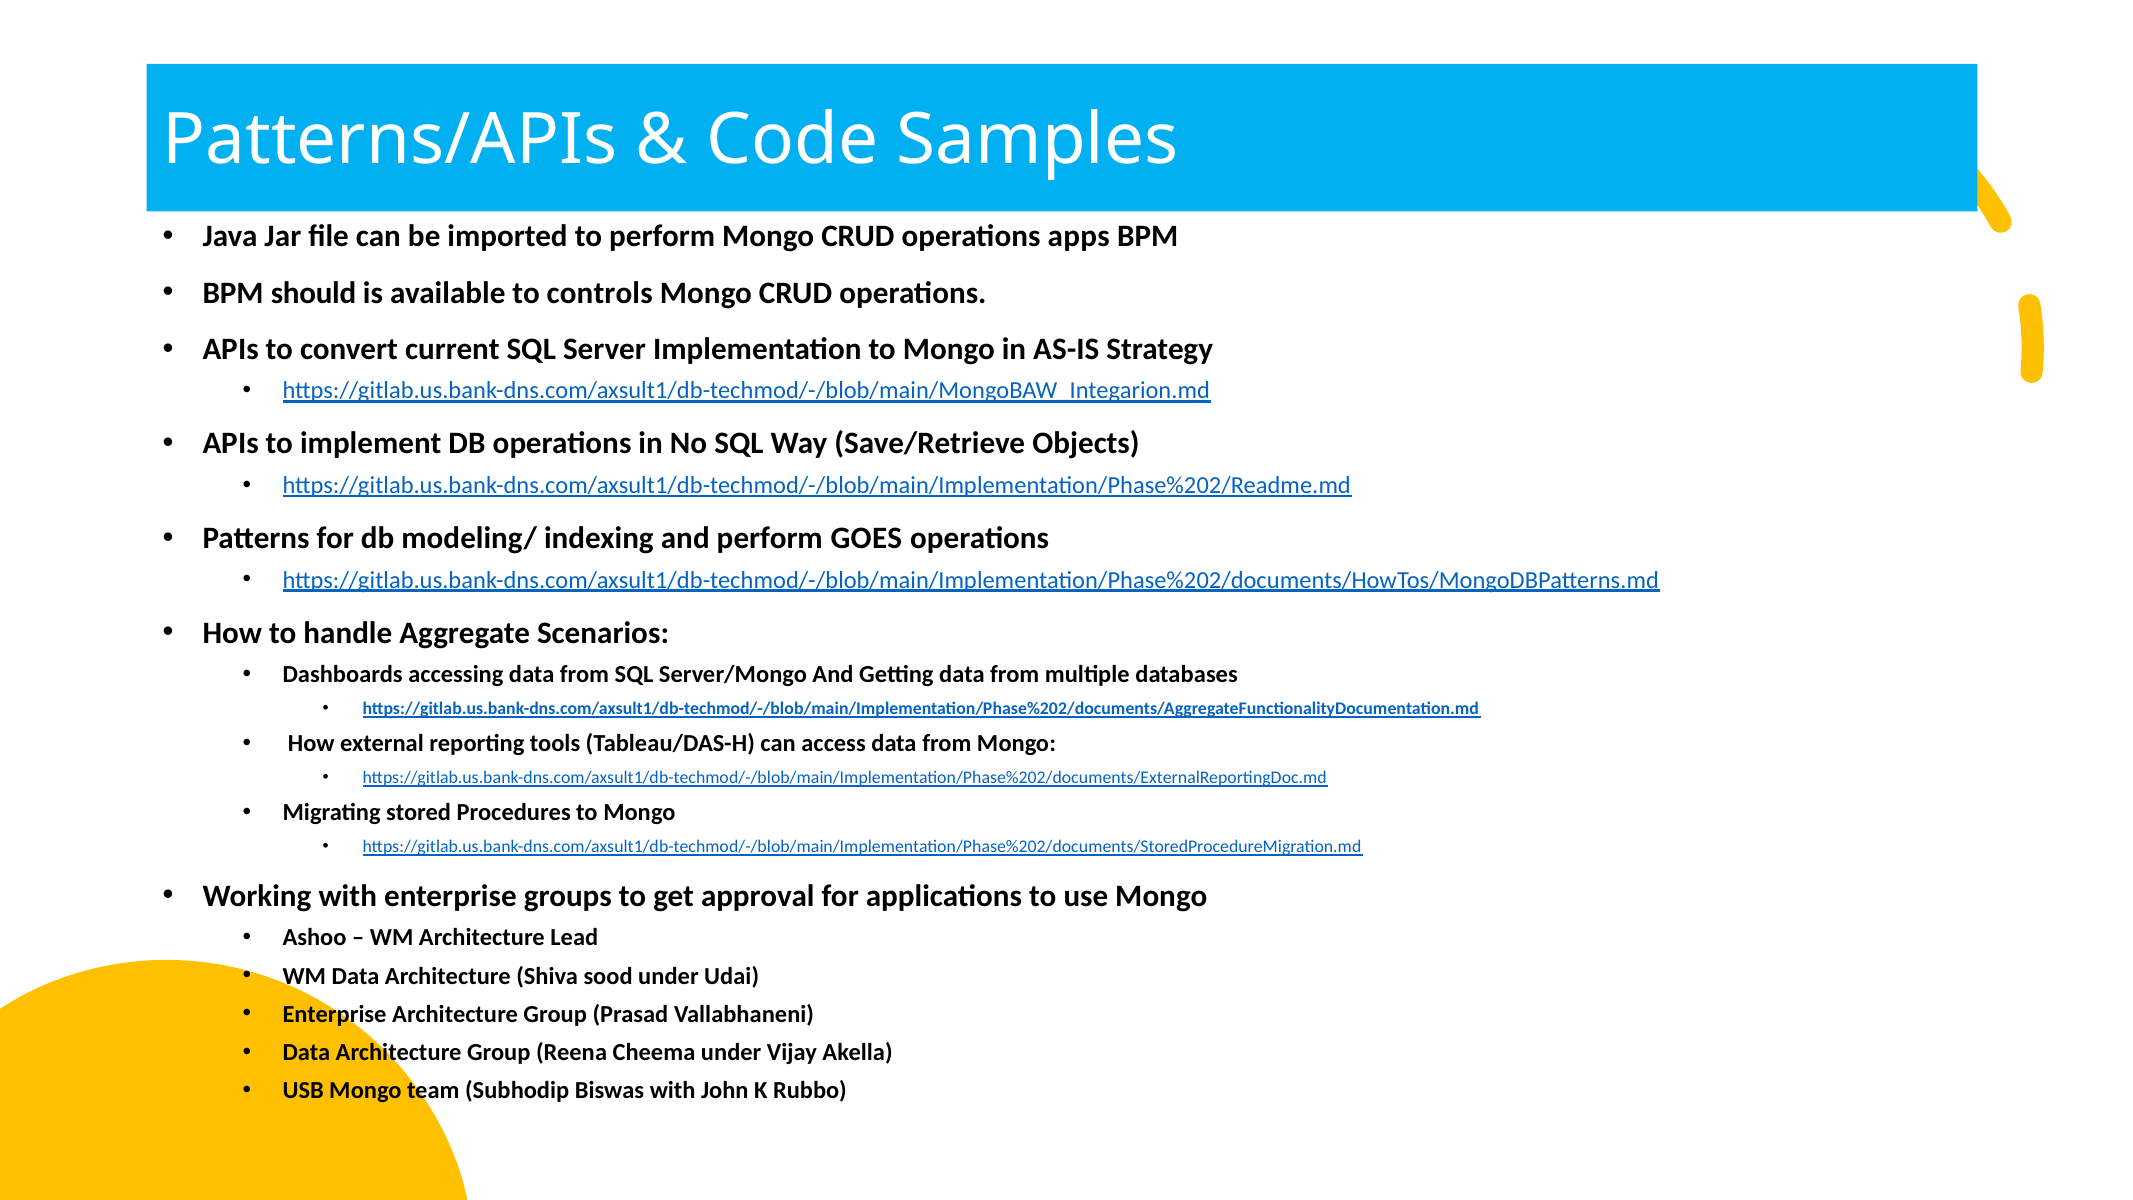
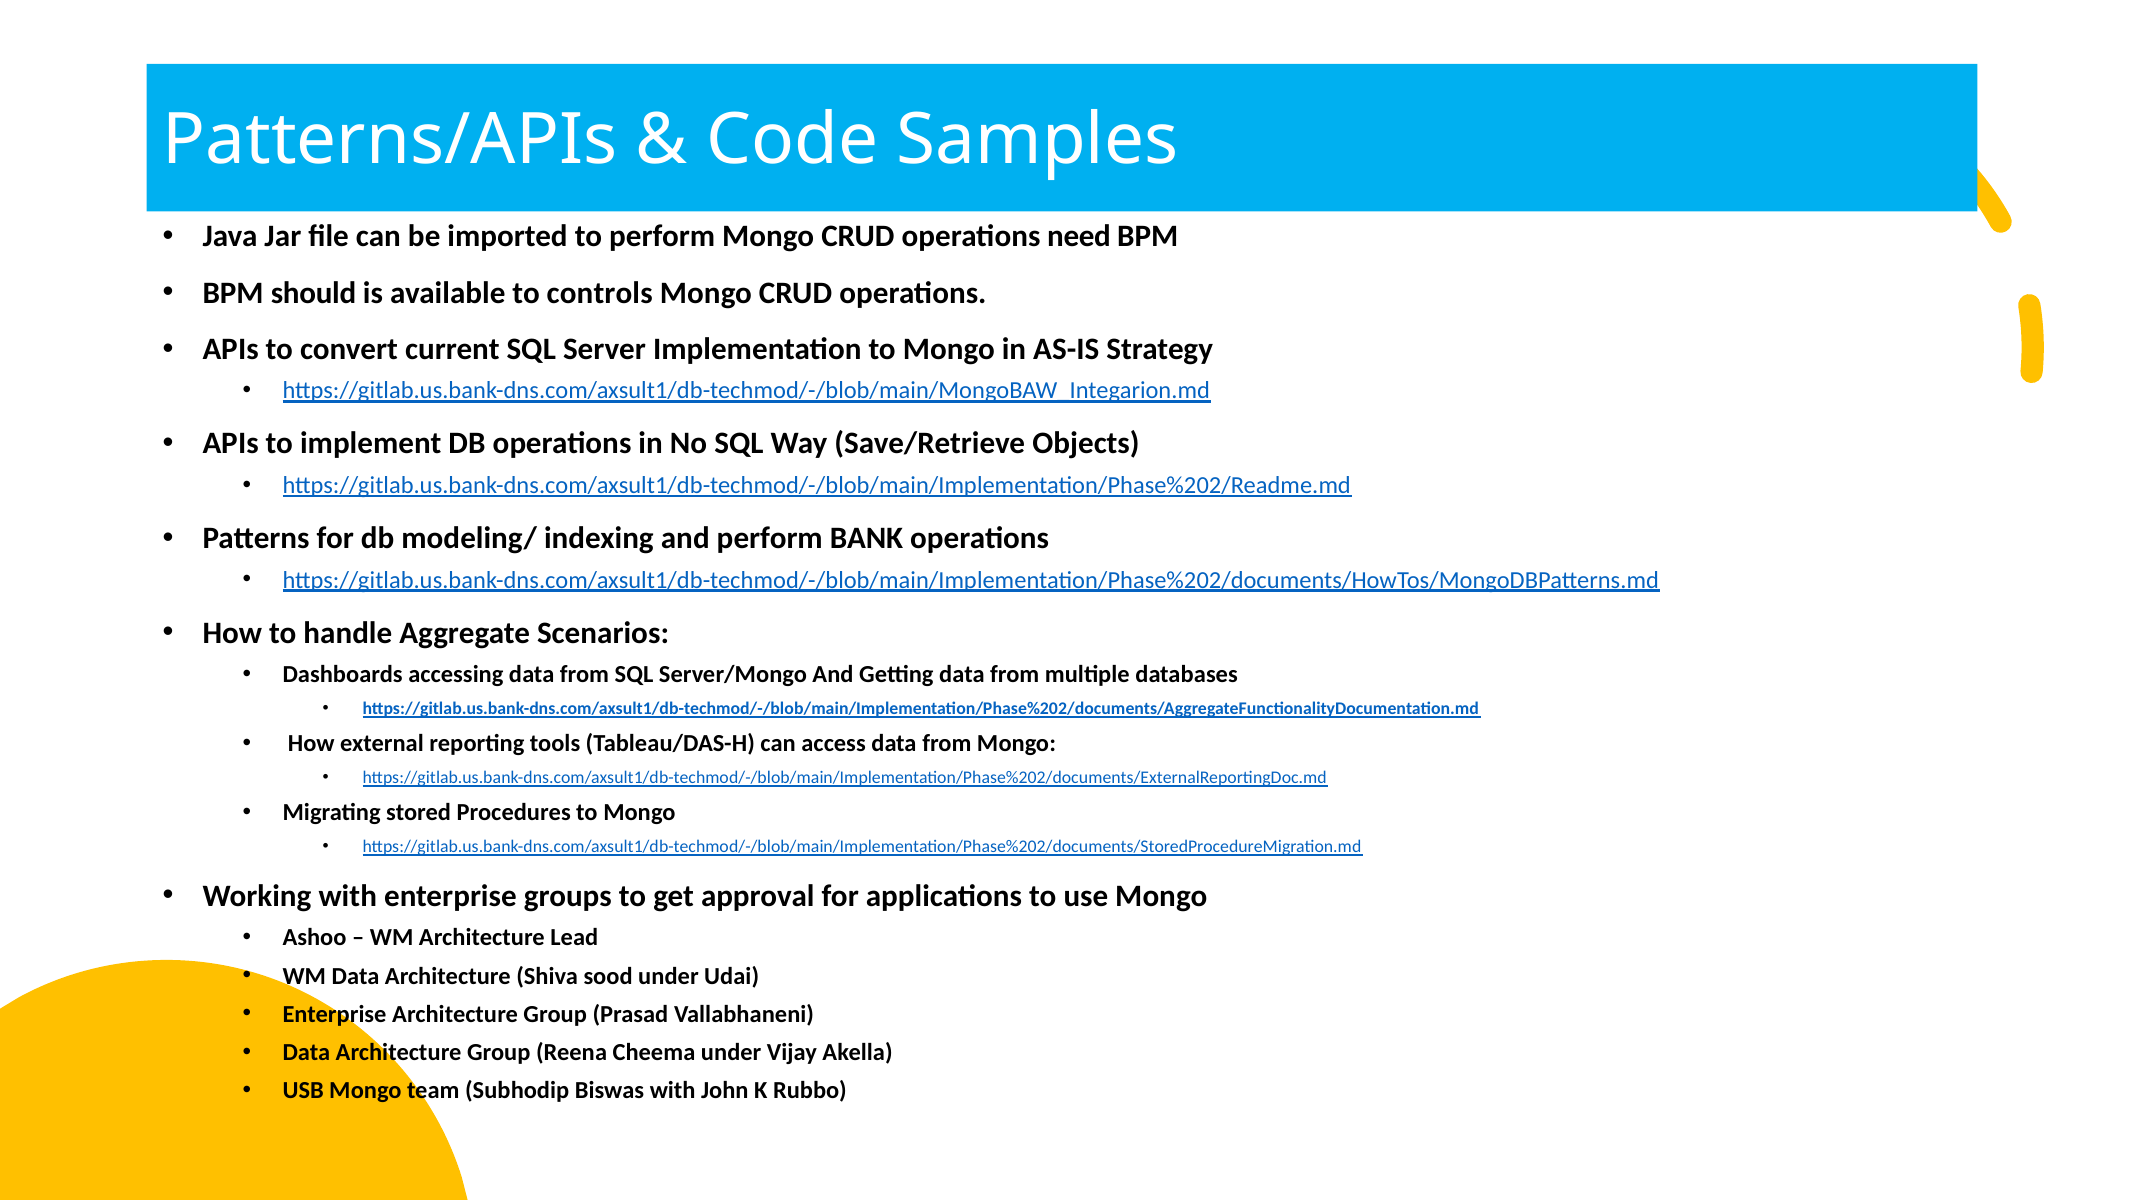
apps: apps -> need
GOES: GOES -> BANK
